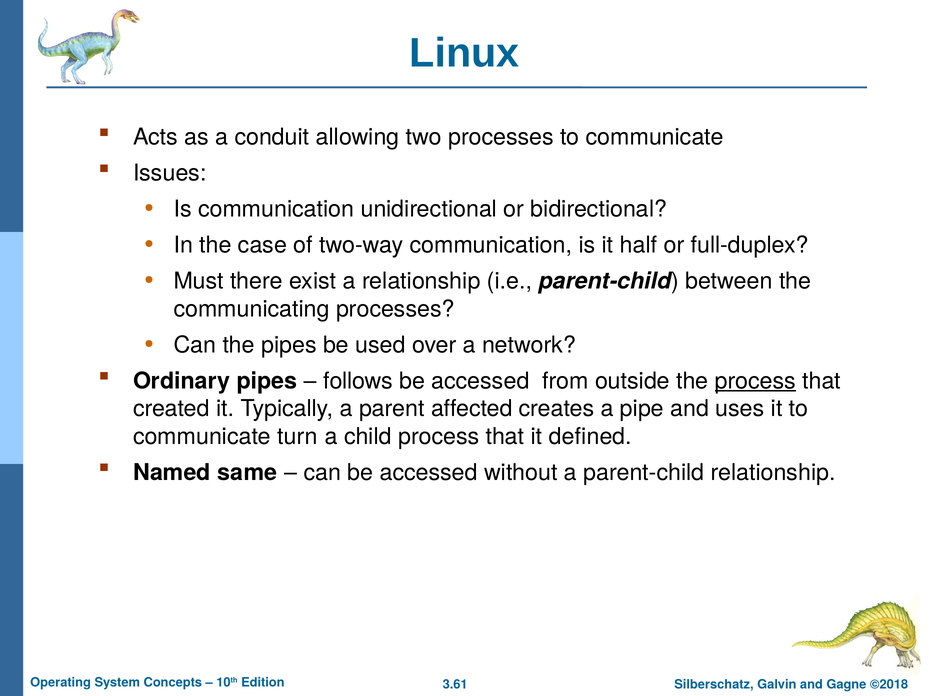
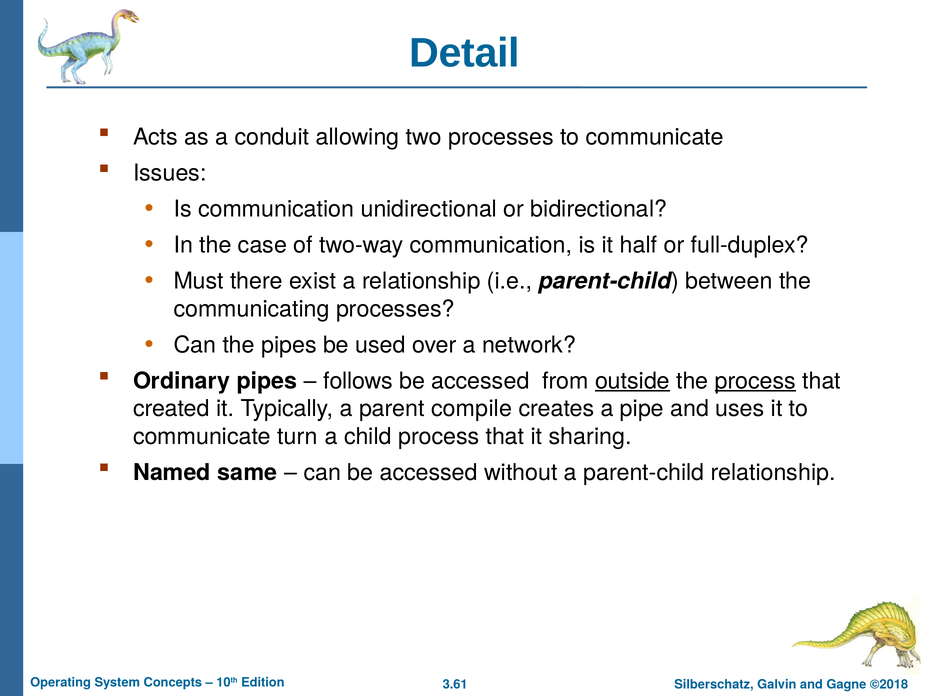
Linux: Linux -> Detail
outside underline: none -> present
affected: affected -> compile
defined: defined -> sharing
